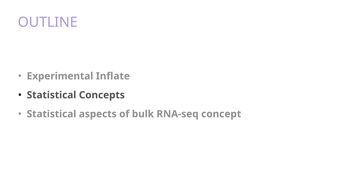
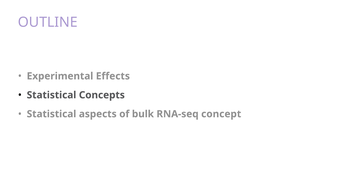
Inflate: Inflate -> Effects
